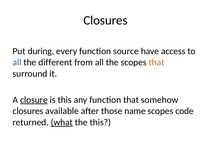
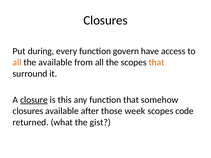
source: source -> govern
all at (17, 62) colour: blue -> orange
the different: different -> available
name: name -> week
what underline: present -> none
the this: this -> gist
